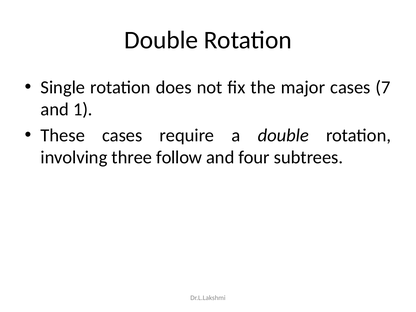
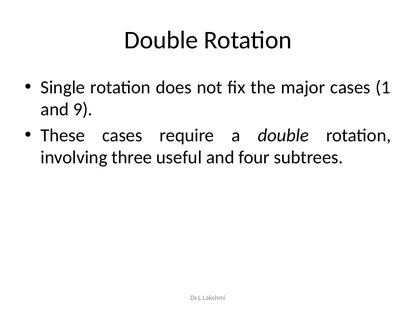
7: 7 -> 1
1: 1 -> 9
follow: follow -> useful
